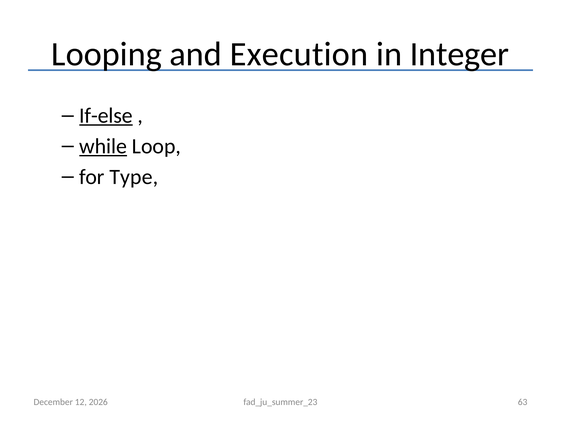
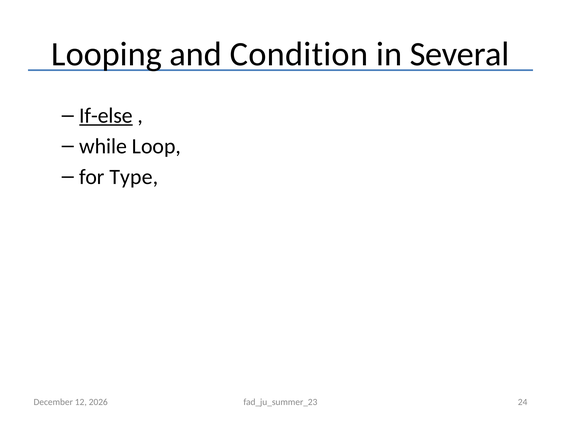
Execution: Execution -> Condition
Integer: Integer -> Several
while underline: present -> none
63: 63 -> 24
